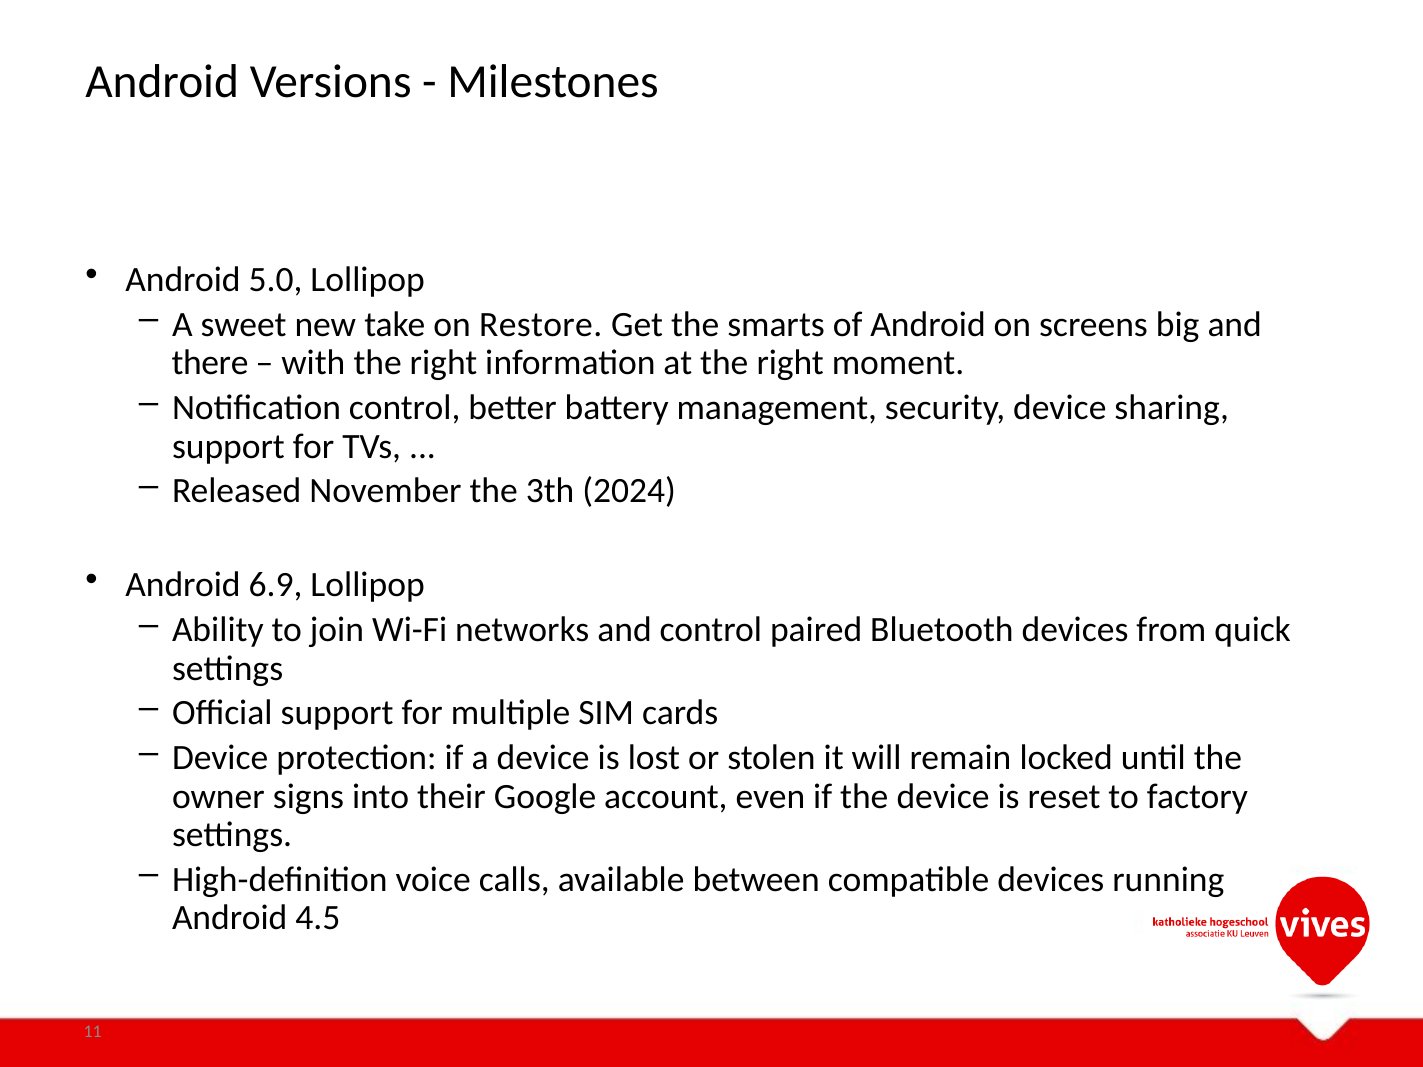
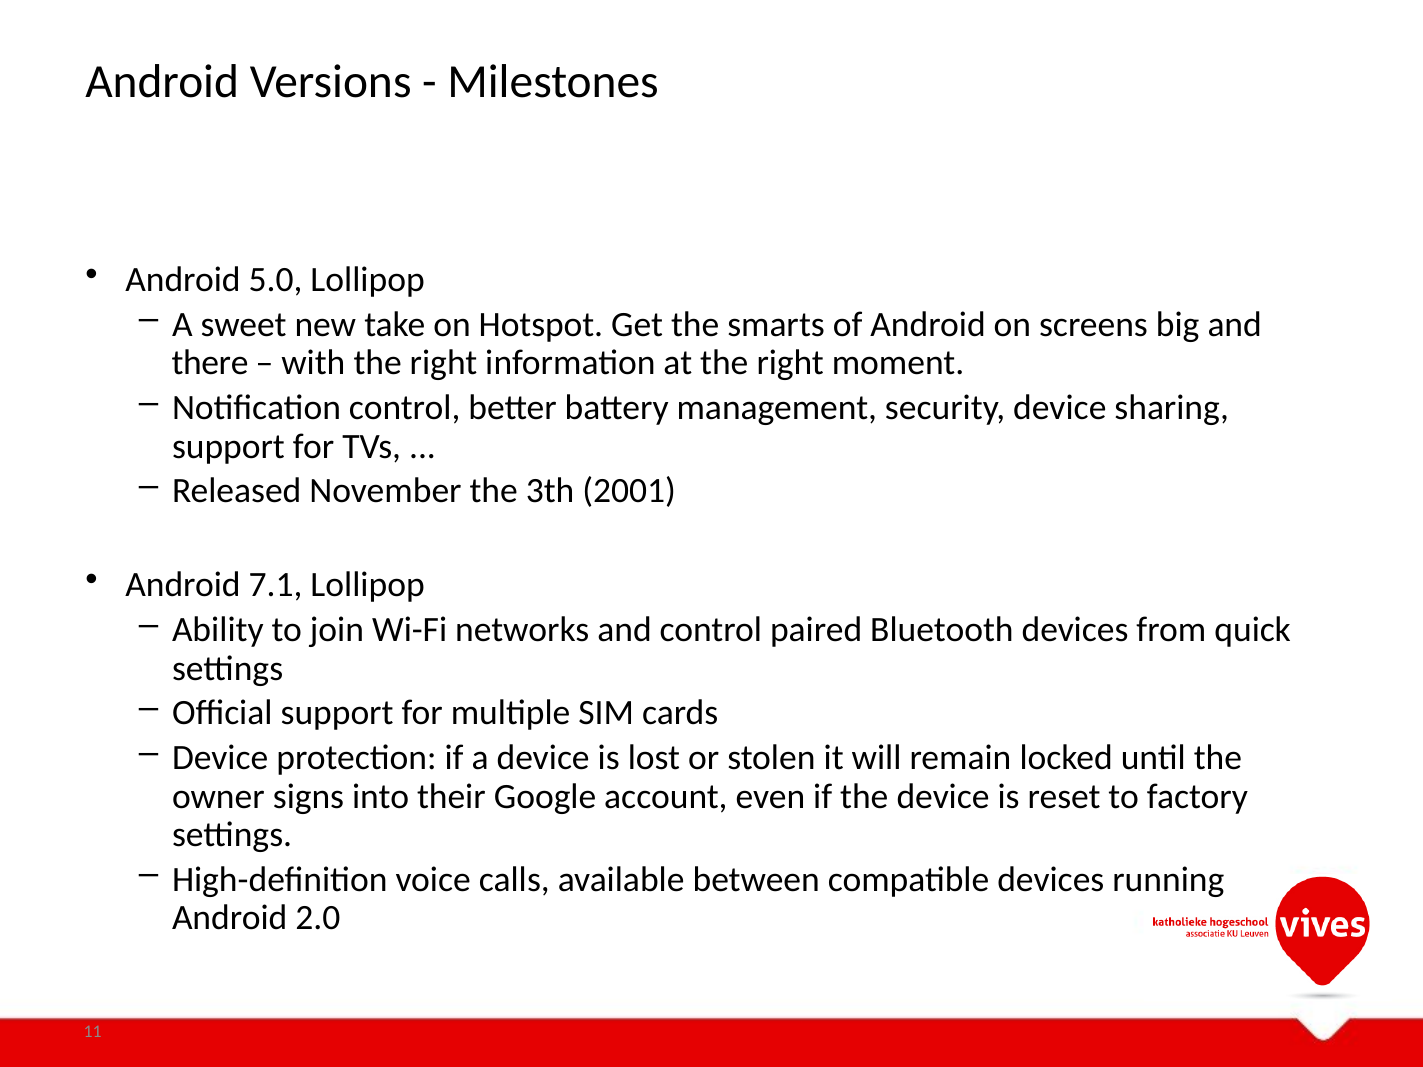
Restore: Restore -> Hotspot
2024: 2024 -> 2001
6.9: 6.9 -> 7.1
4.5: 4.5 -> 2.0
